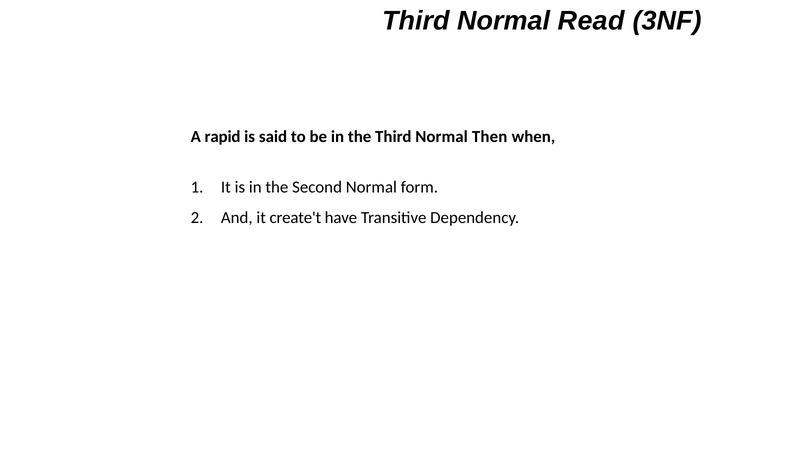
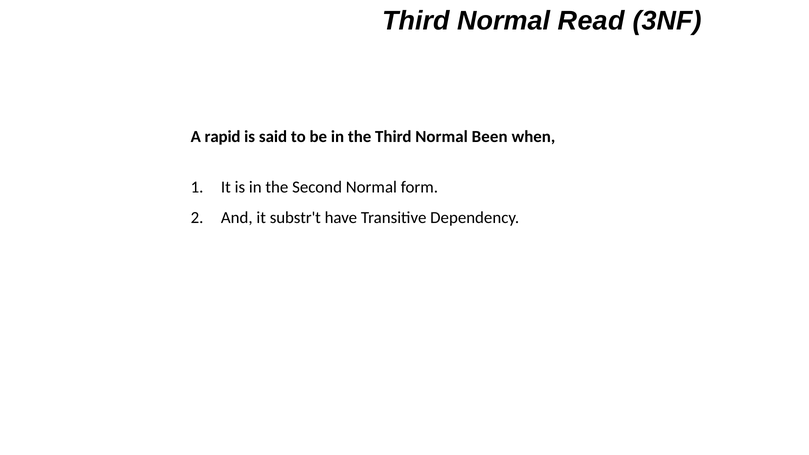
Then: Then -> Been
create't: create't -> substr't
